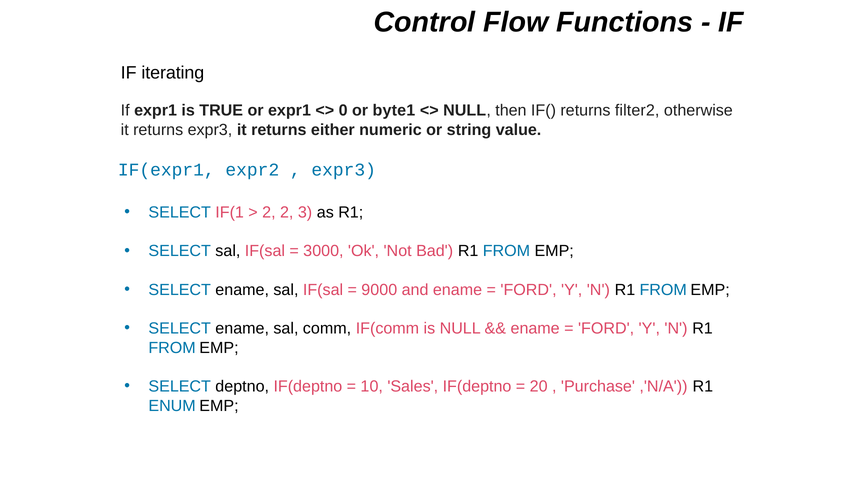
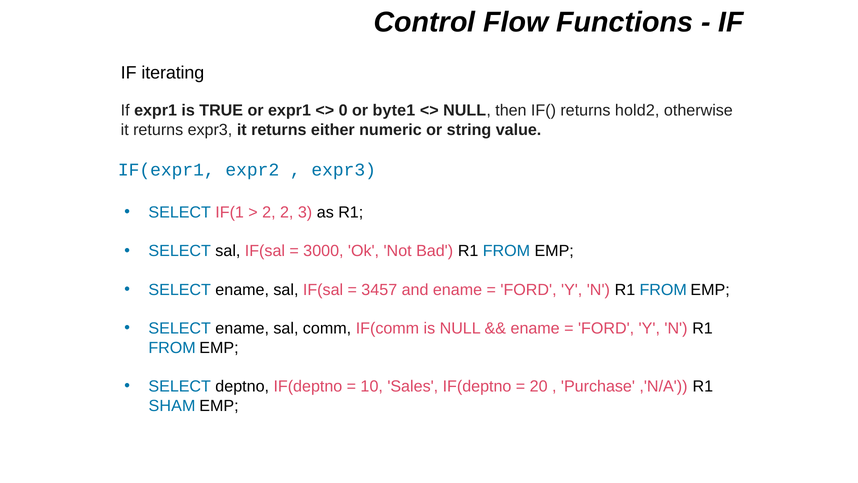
filter2: filter2 -> hold2
9000: 9000 -> 3457
ENUM: ENUM -> SHAM
